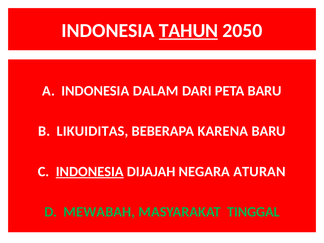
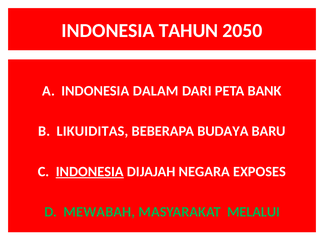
TAHUN underline: present -> none
PETA BARU: BARU -> BANK
KARENA: KARENA -> BUDAYA
ATURAN: ATURAN -> EXPOSES
TINGGAL: TINGGAL -> MELALUI
